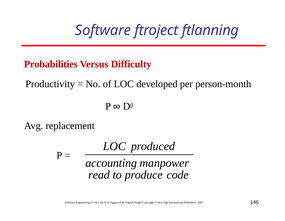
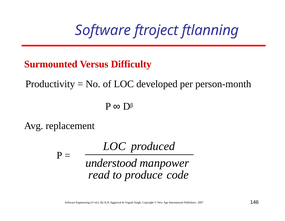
Probabilities: Probabilities -> Surmounted
accounting: accounting -> understood
